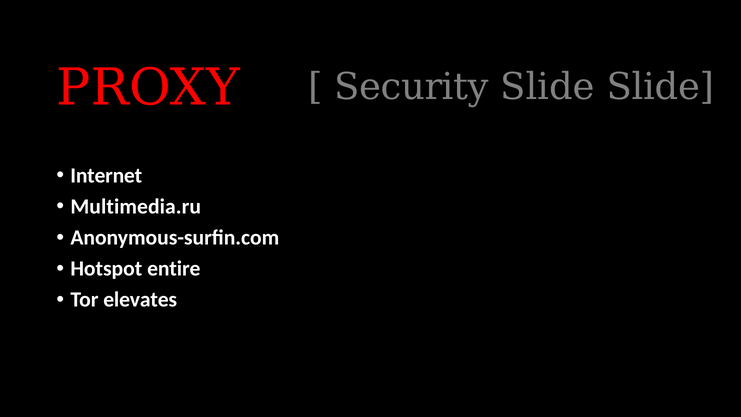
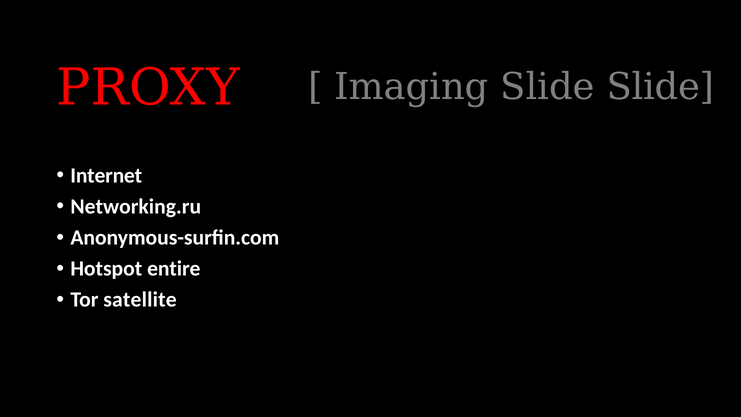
Security: Security -> Imaging
Multimedia.ru: Multimedia.ru -> Networking.ru
elevates: elevates -> satellite
